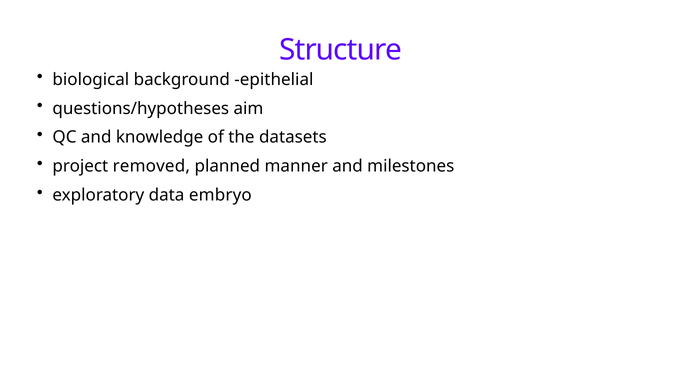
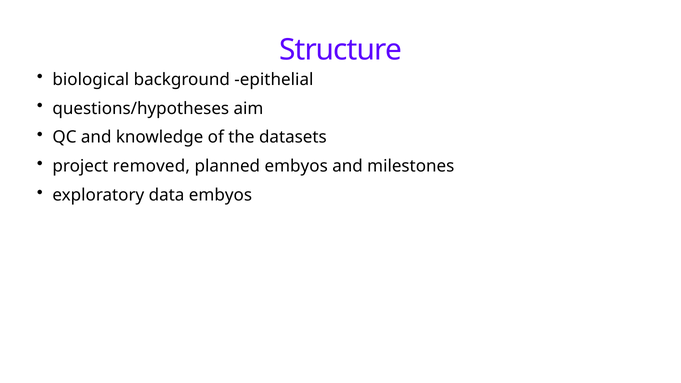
planned manner: manner -> embyos
data embryo: embryo -> embyos
